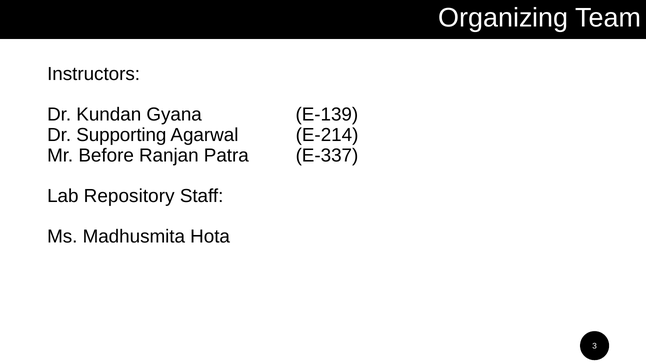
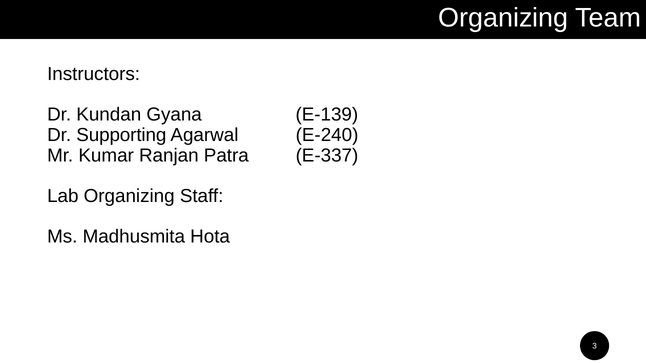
E-214: E-214 -> E-240
Before: Before -> Kumar
Lab Repository: Repository -> Organizing
